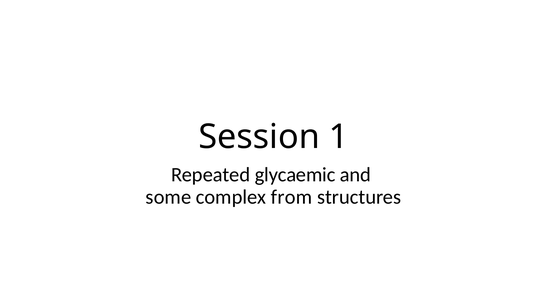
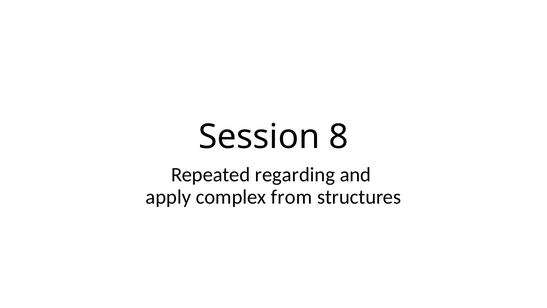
1: 1 -> 8
glycaemic: glycaemic -> regarding
some: some -> apply
